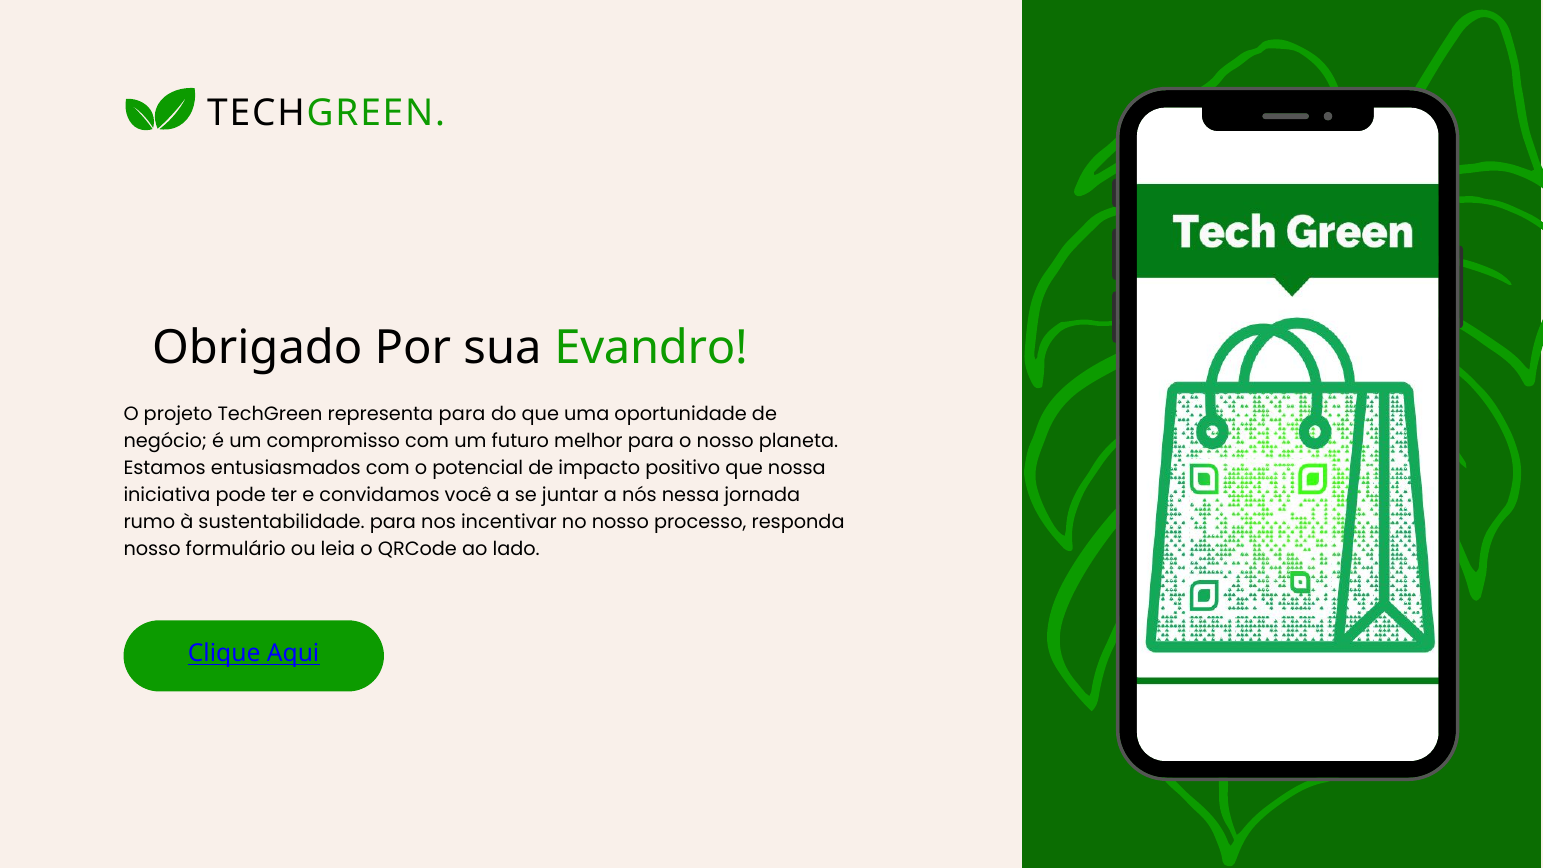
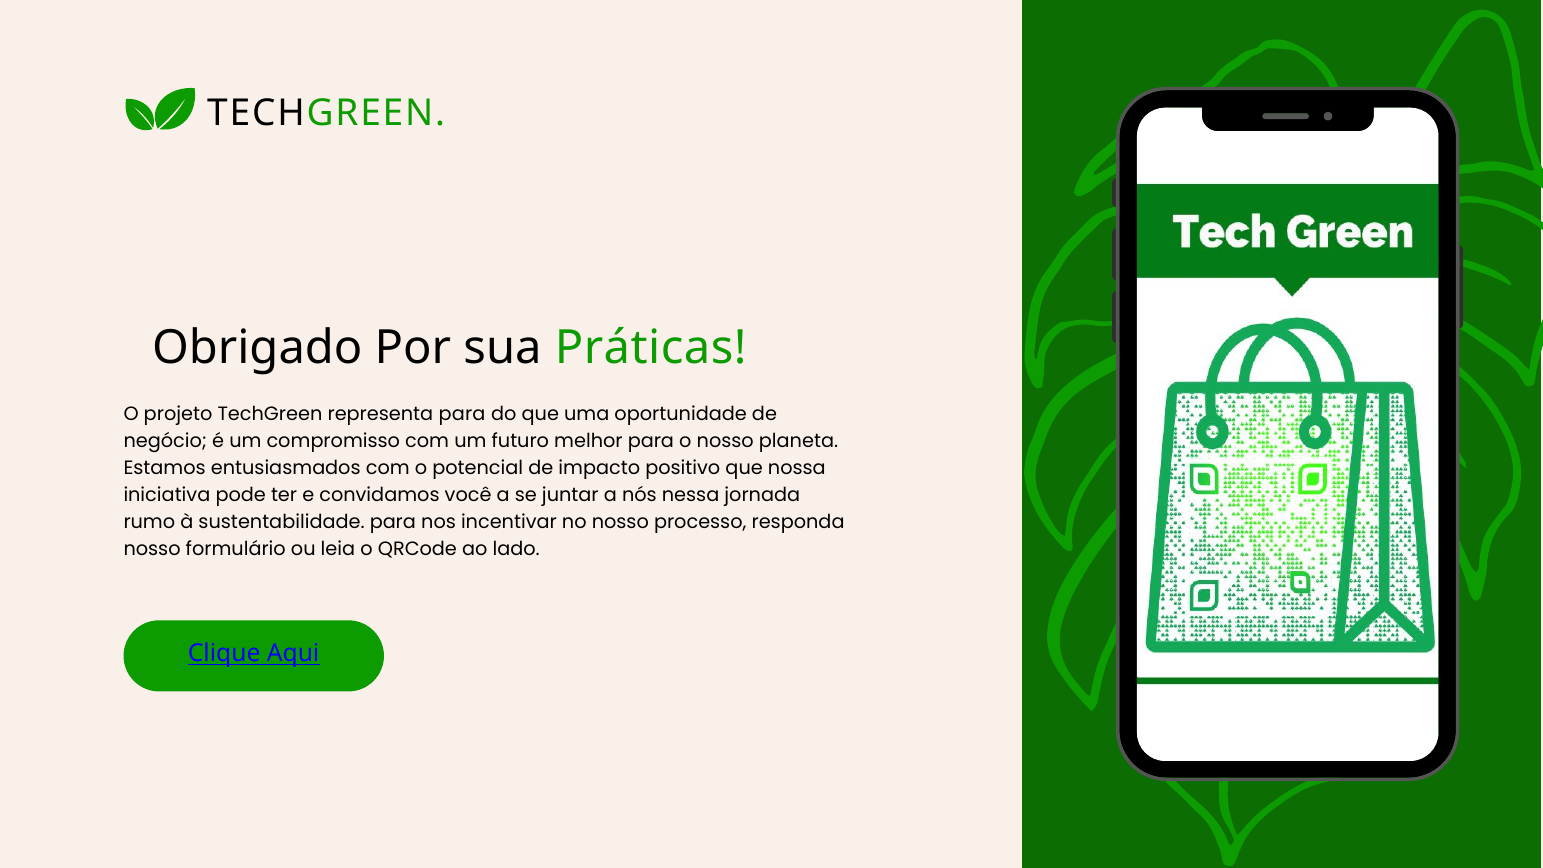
Evandro: Evandro -> Práticas
